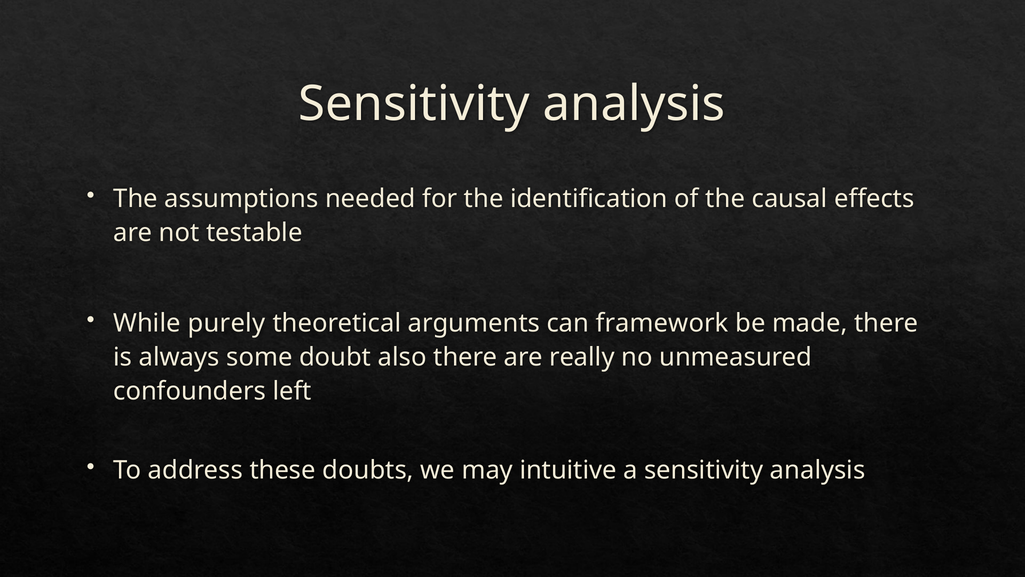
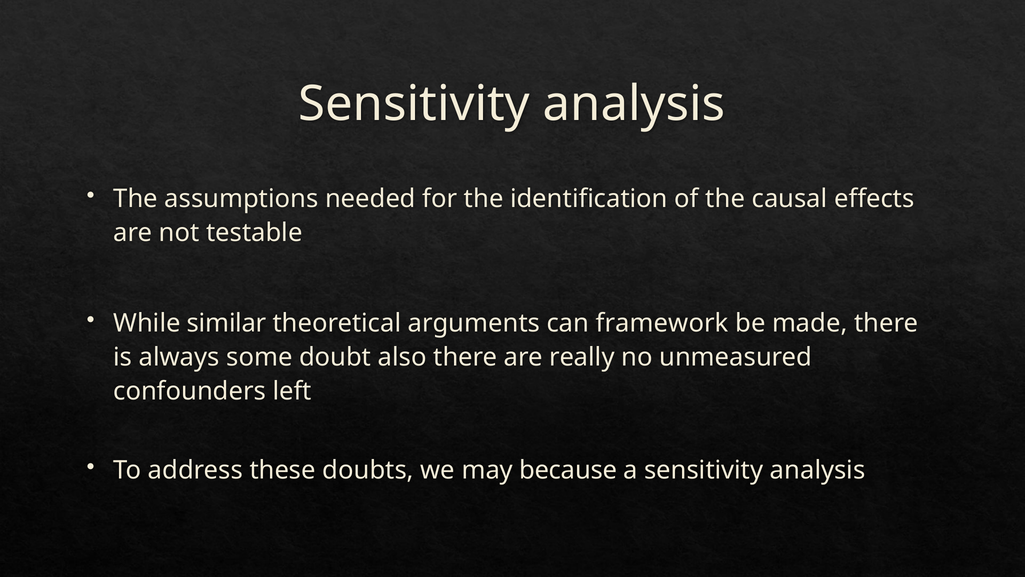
purely: purely -> similar
intuitive: intuitive -> because
